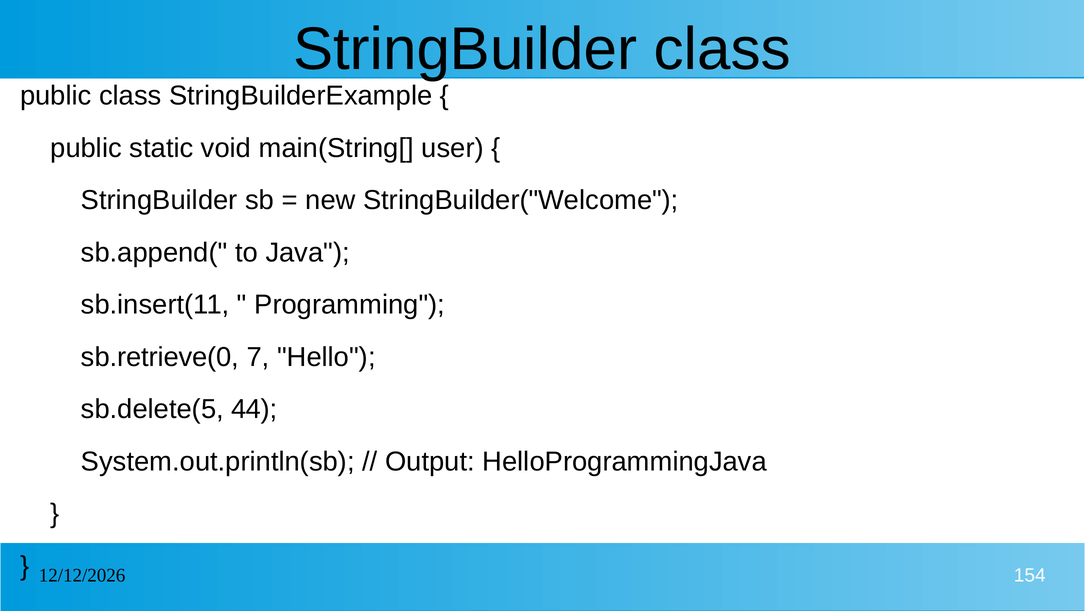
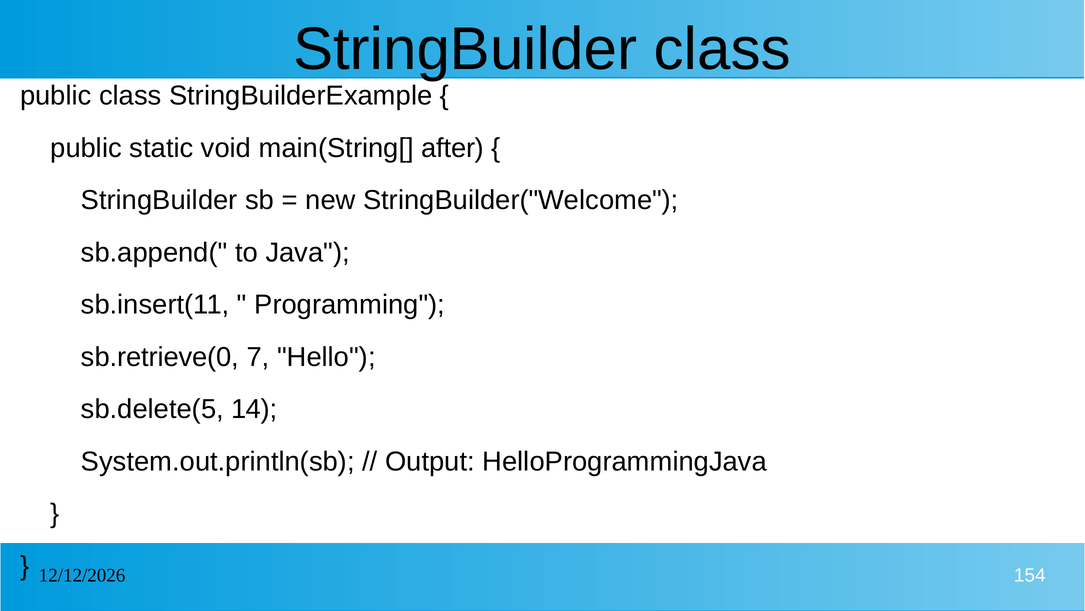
user: user -> after
44: 44 -> 14
